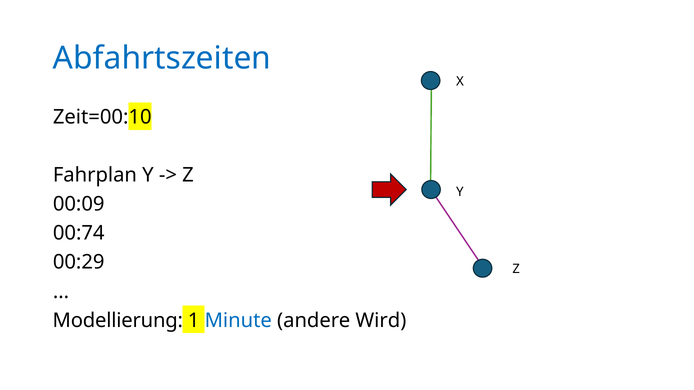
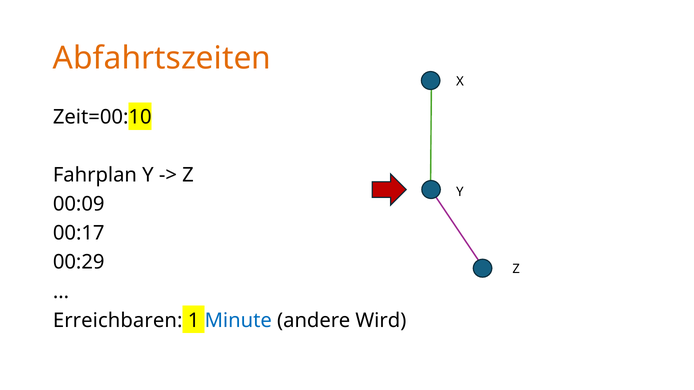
Abfahrtszeiten colour: blue -> orange
00:74: 00:74 -> 00:17
Modellierung: Modellierung -> Erreichbaren
